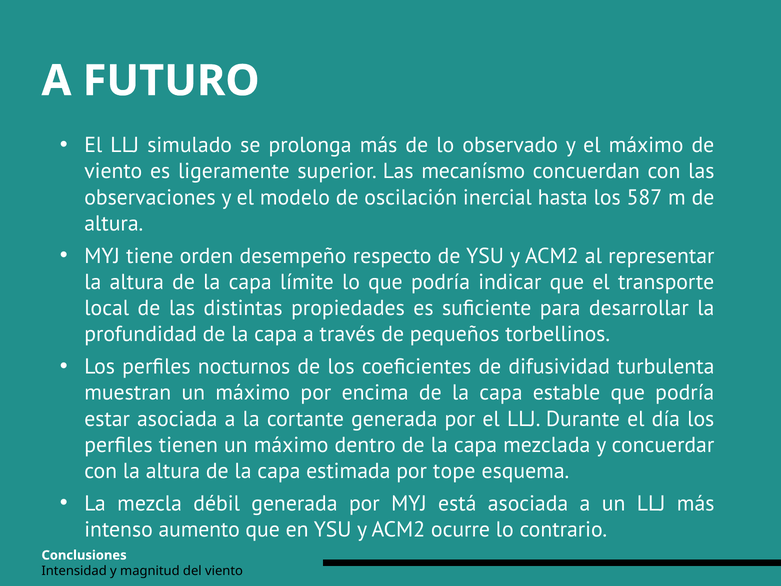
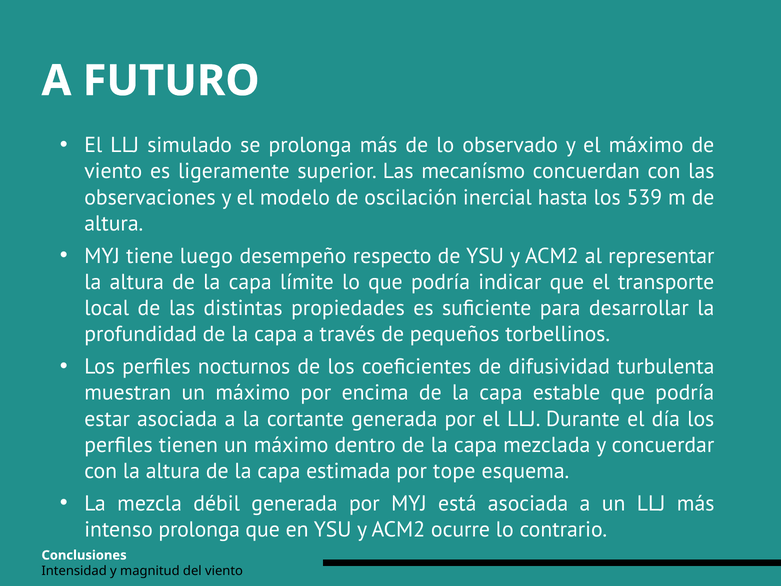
587: 587 -> 539
orden: orden -> luego
intenso aumento: aumento -> prolonga
